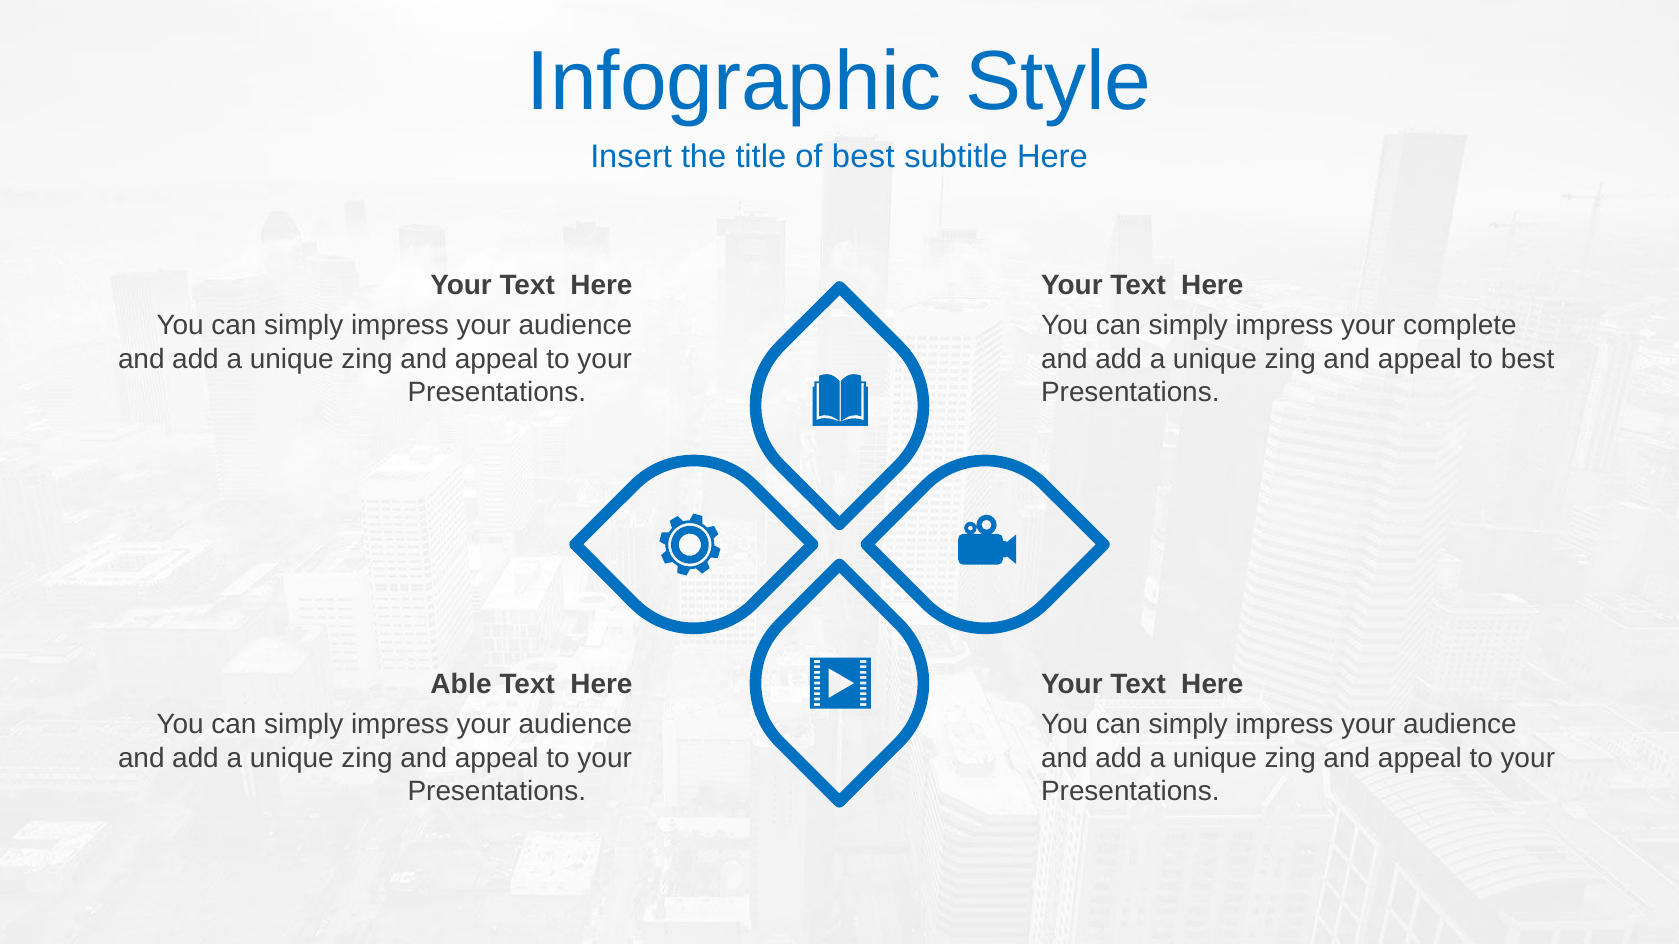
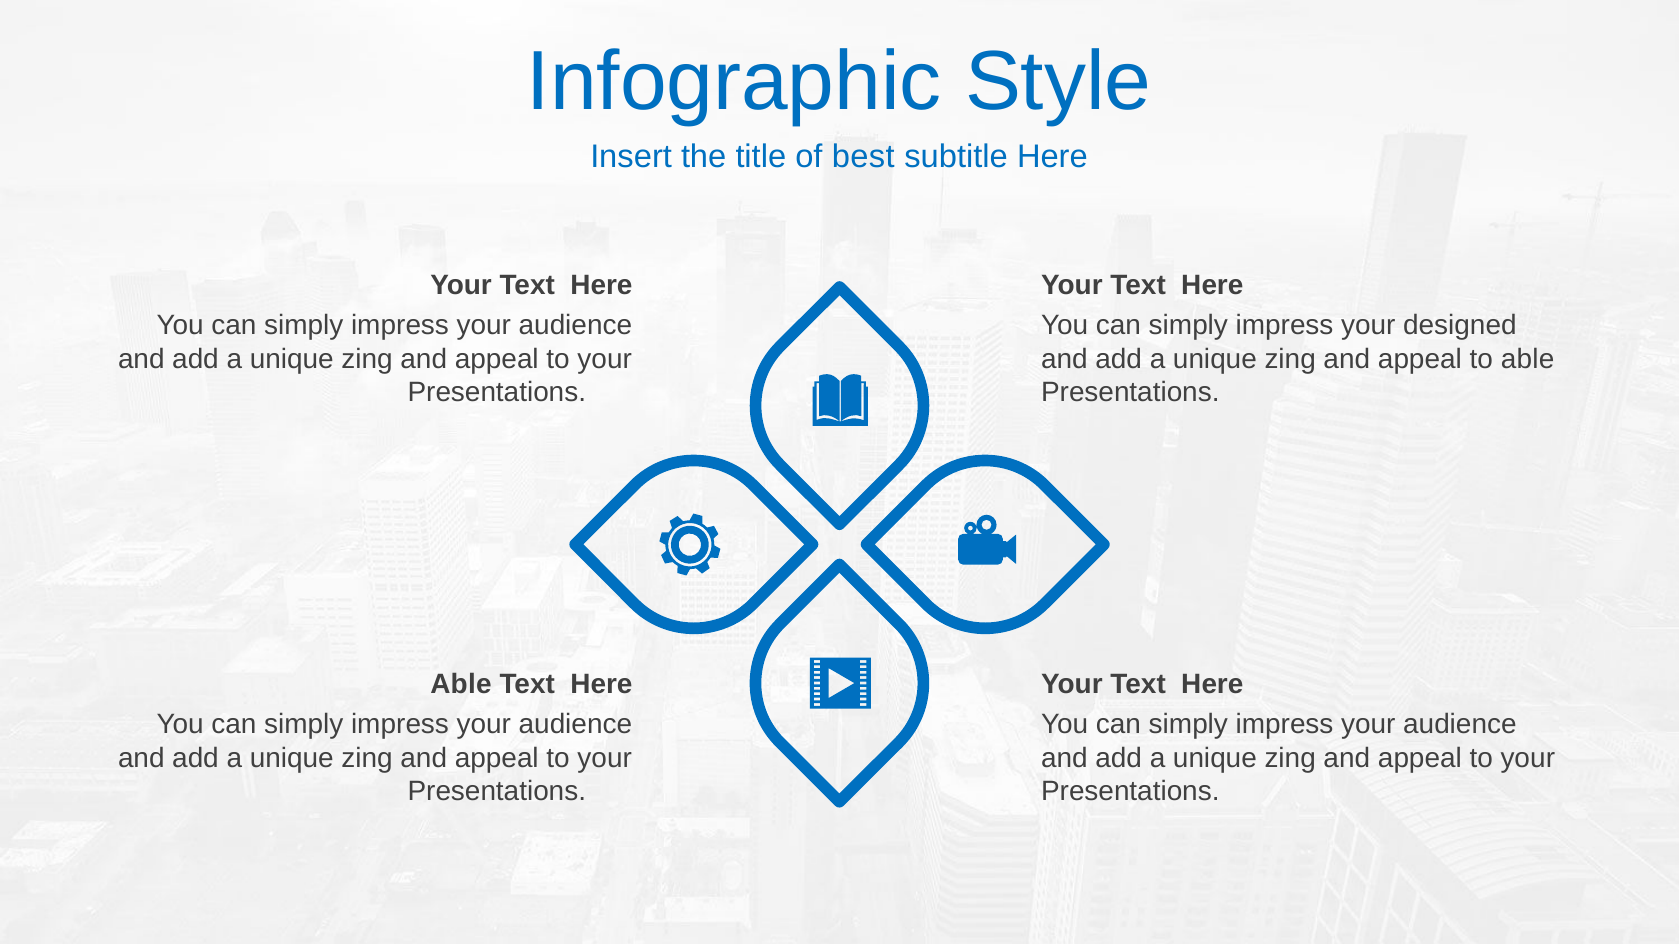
complete: complete -> designed
to best: best -> able
